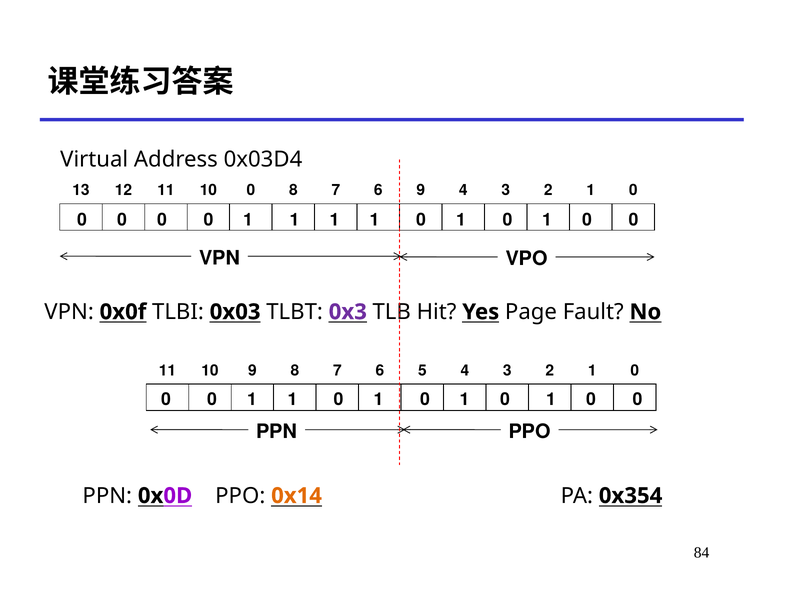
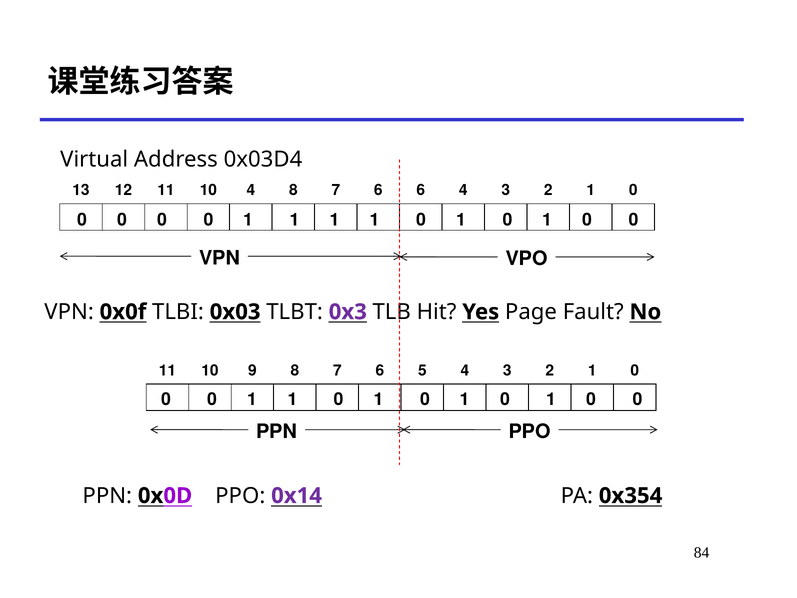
10 0: 0 -> 4
6 9: 9 -> 6
0x14 colour: orange -> purple
